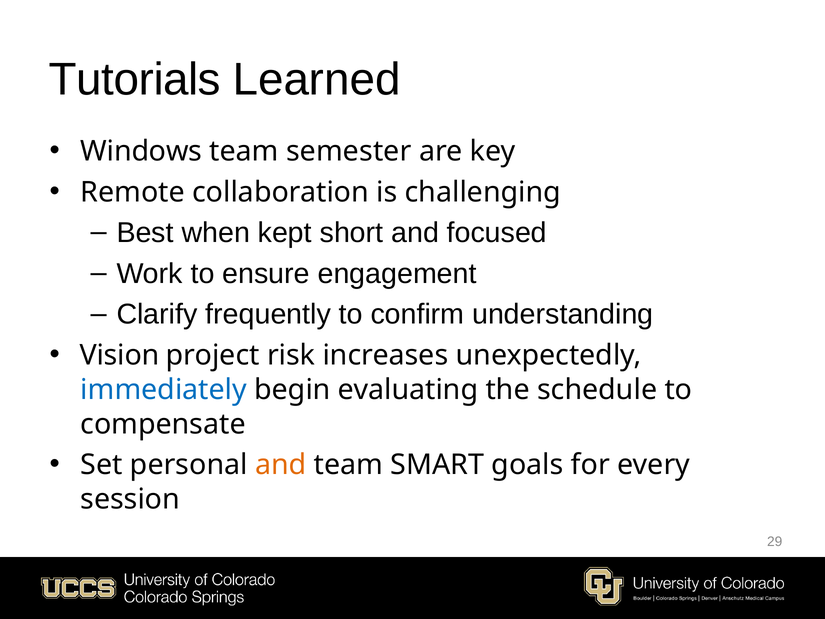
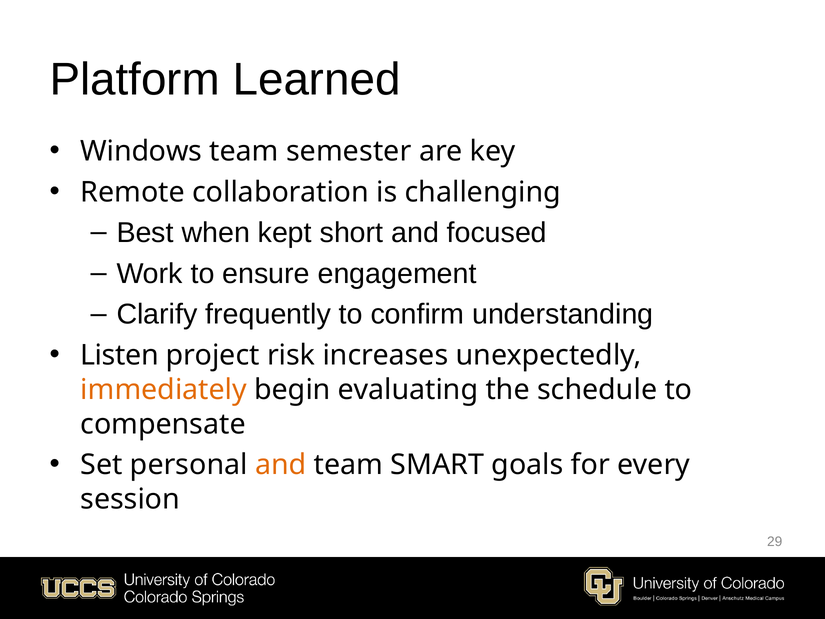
Tutorials: Tutorials -> Platform
Vision: Vision -> Listen
immediately colour: blue -> orange
